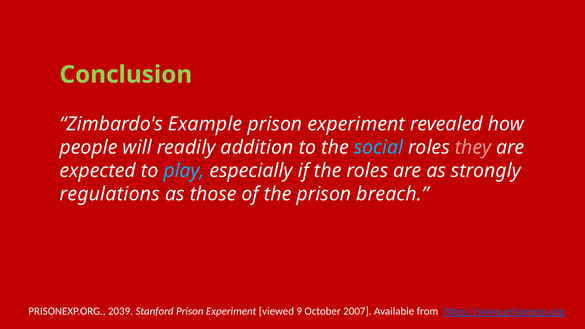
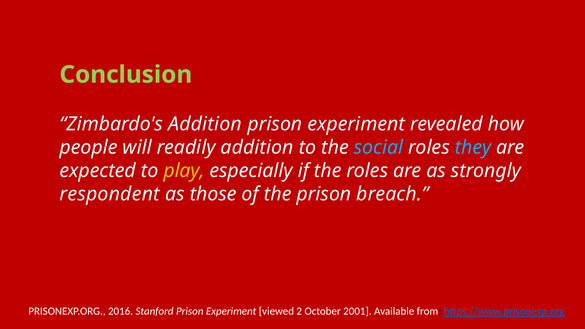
Zimbardo's Example: Example -> Addition
they colour: pink -> light blue
play colour: light blue -> yellow
regulations: regulations -> respondent
2039: 2039 -> 2016
9: 9 -> 2
2007: 2007 -> 2001
